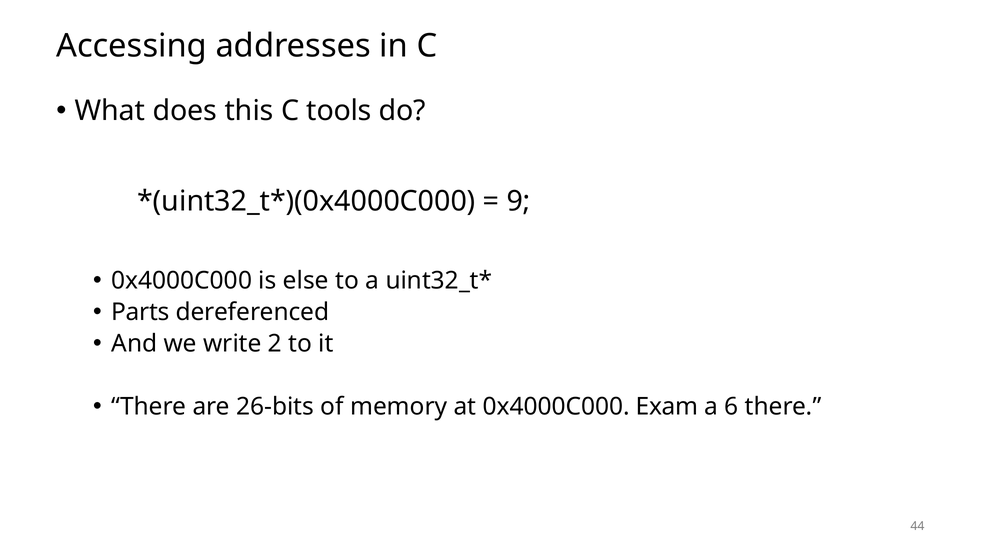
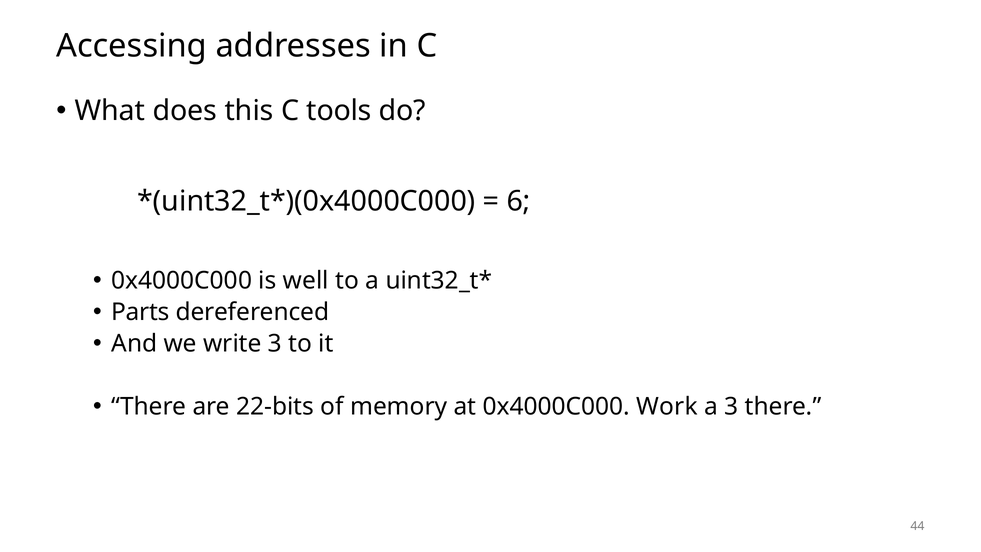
9: 9 -> 6
else: else -> well
write 2: 2 -> 3
26-bits: 26-bits -> 22-bits
Exam: Exam -> Work
a 6: 6 -> 3
